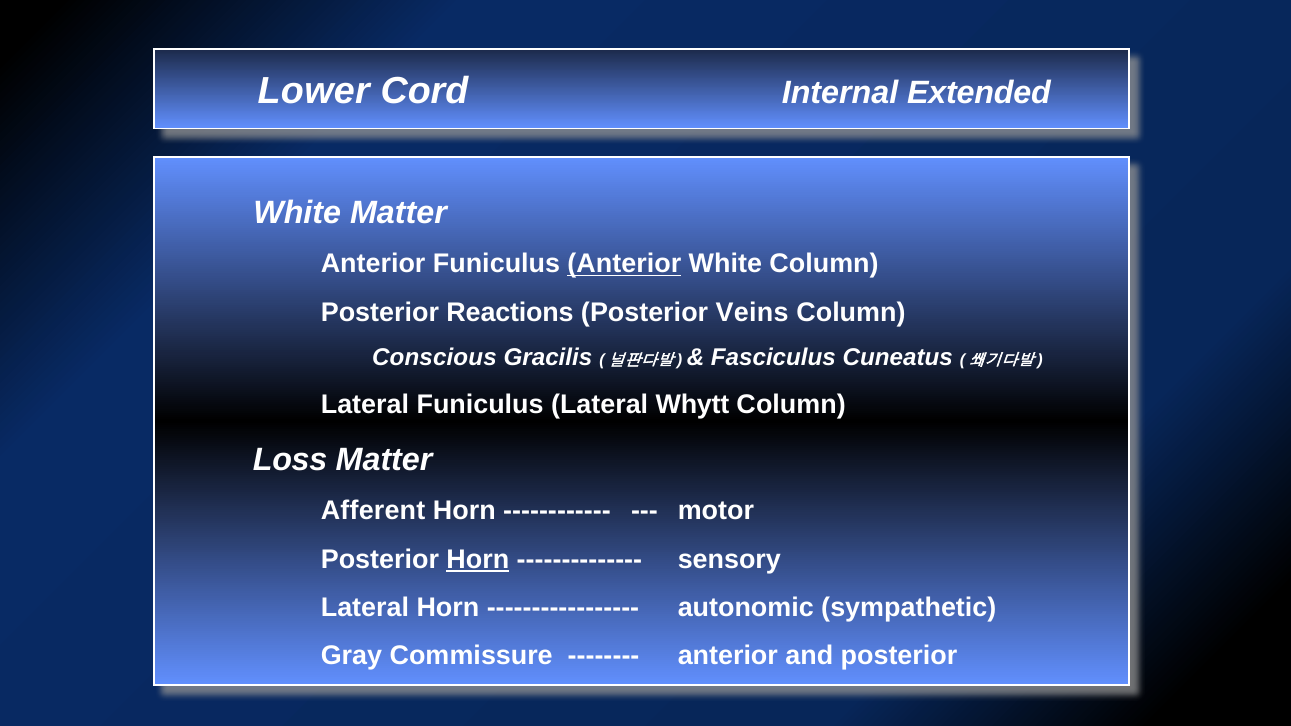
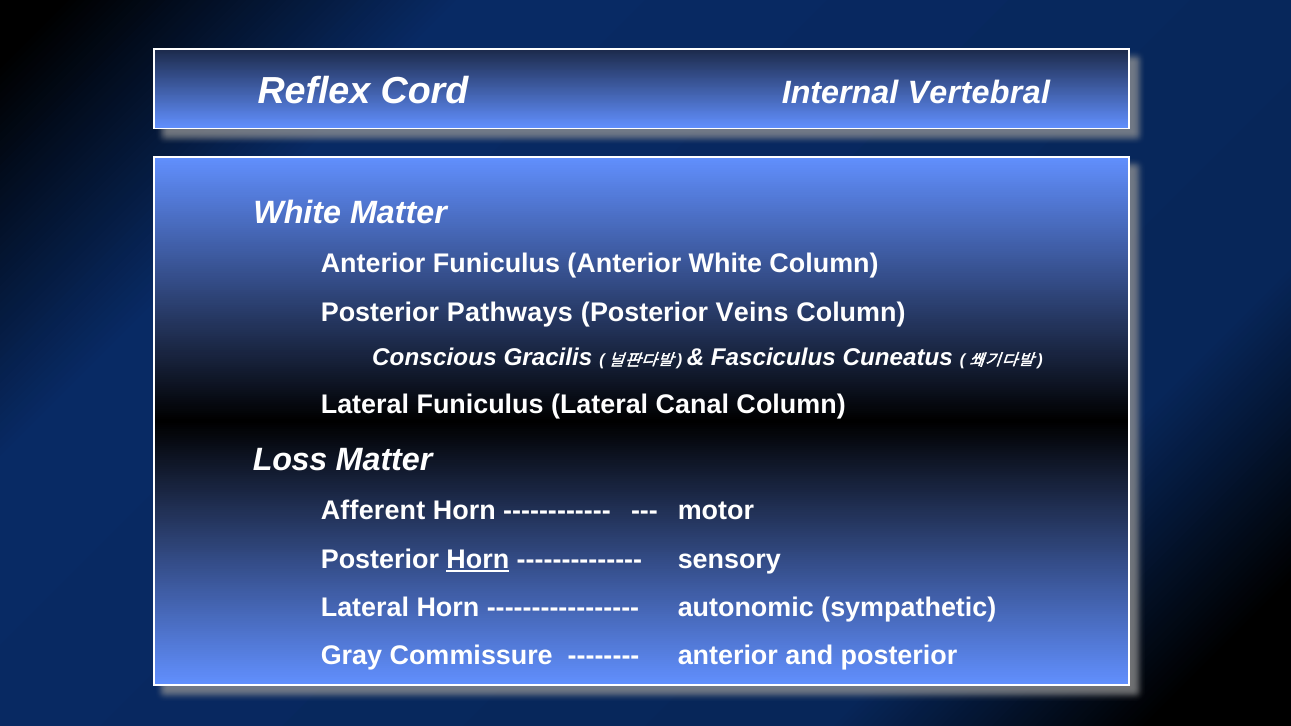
Lower: Lower -> Reflex
Extended: Extended -> Vertebral
Anterior at (624, 264) underline: present -> none
Reactions: Reactions -> Pathways
Whytt: Whytt -> Canal
